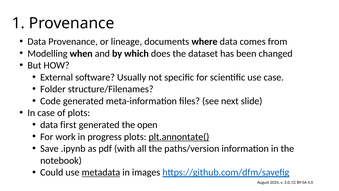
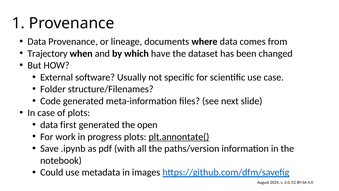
Modelling: Modelling -> Trajectory
does: does -> have
metadata underline: present -> none
